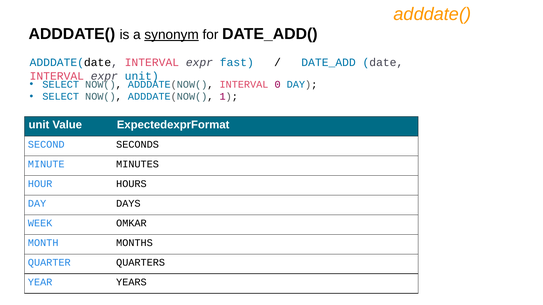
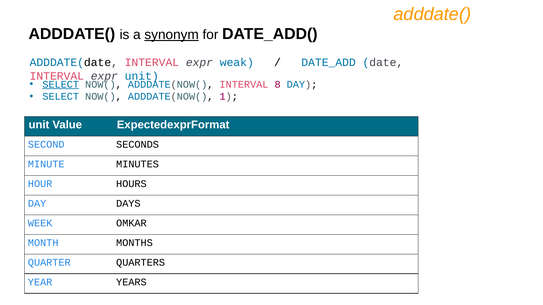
fast: fast -> weak
SELECT at (61, 85) underline: none -> present
0: 0 -> 8
